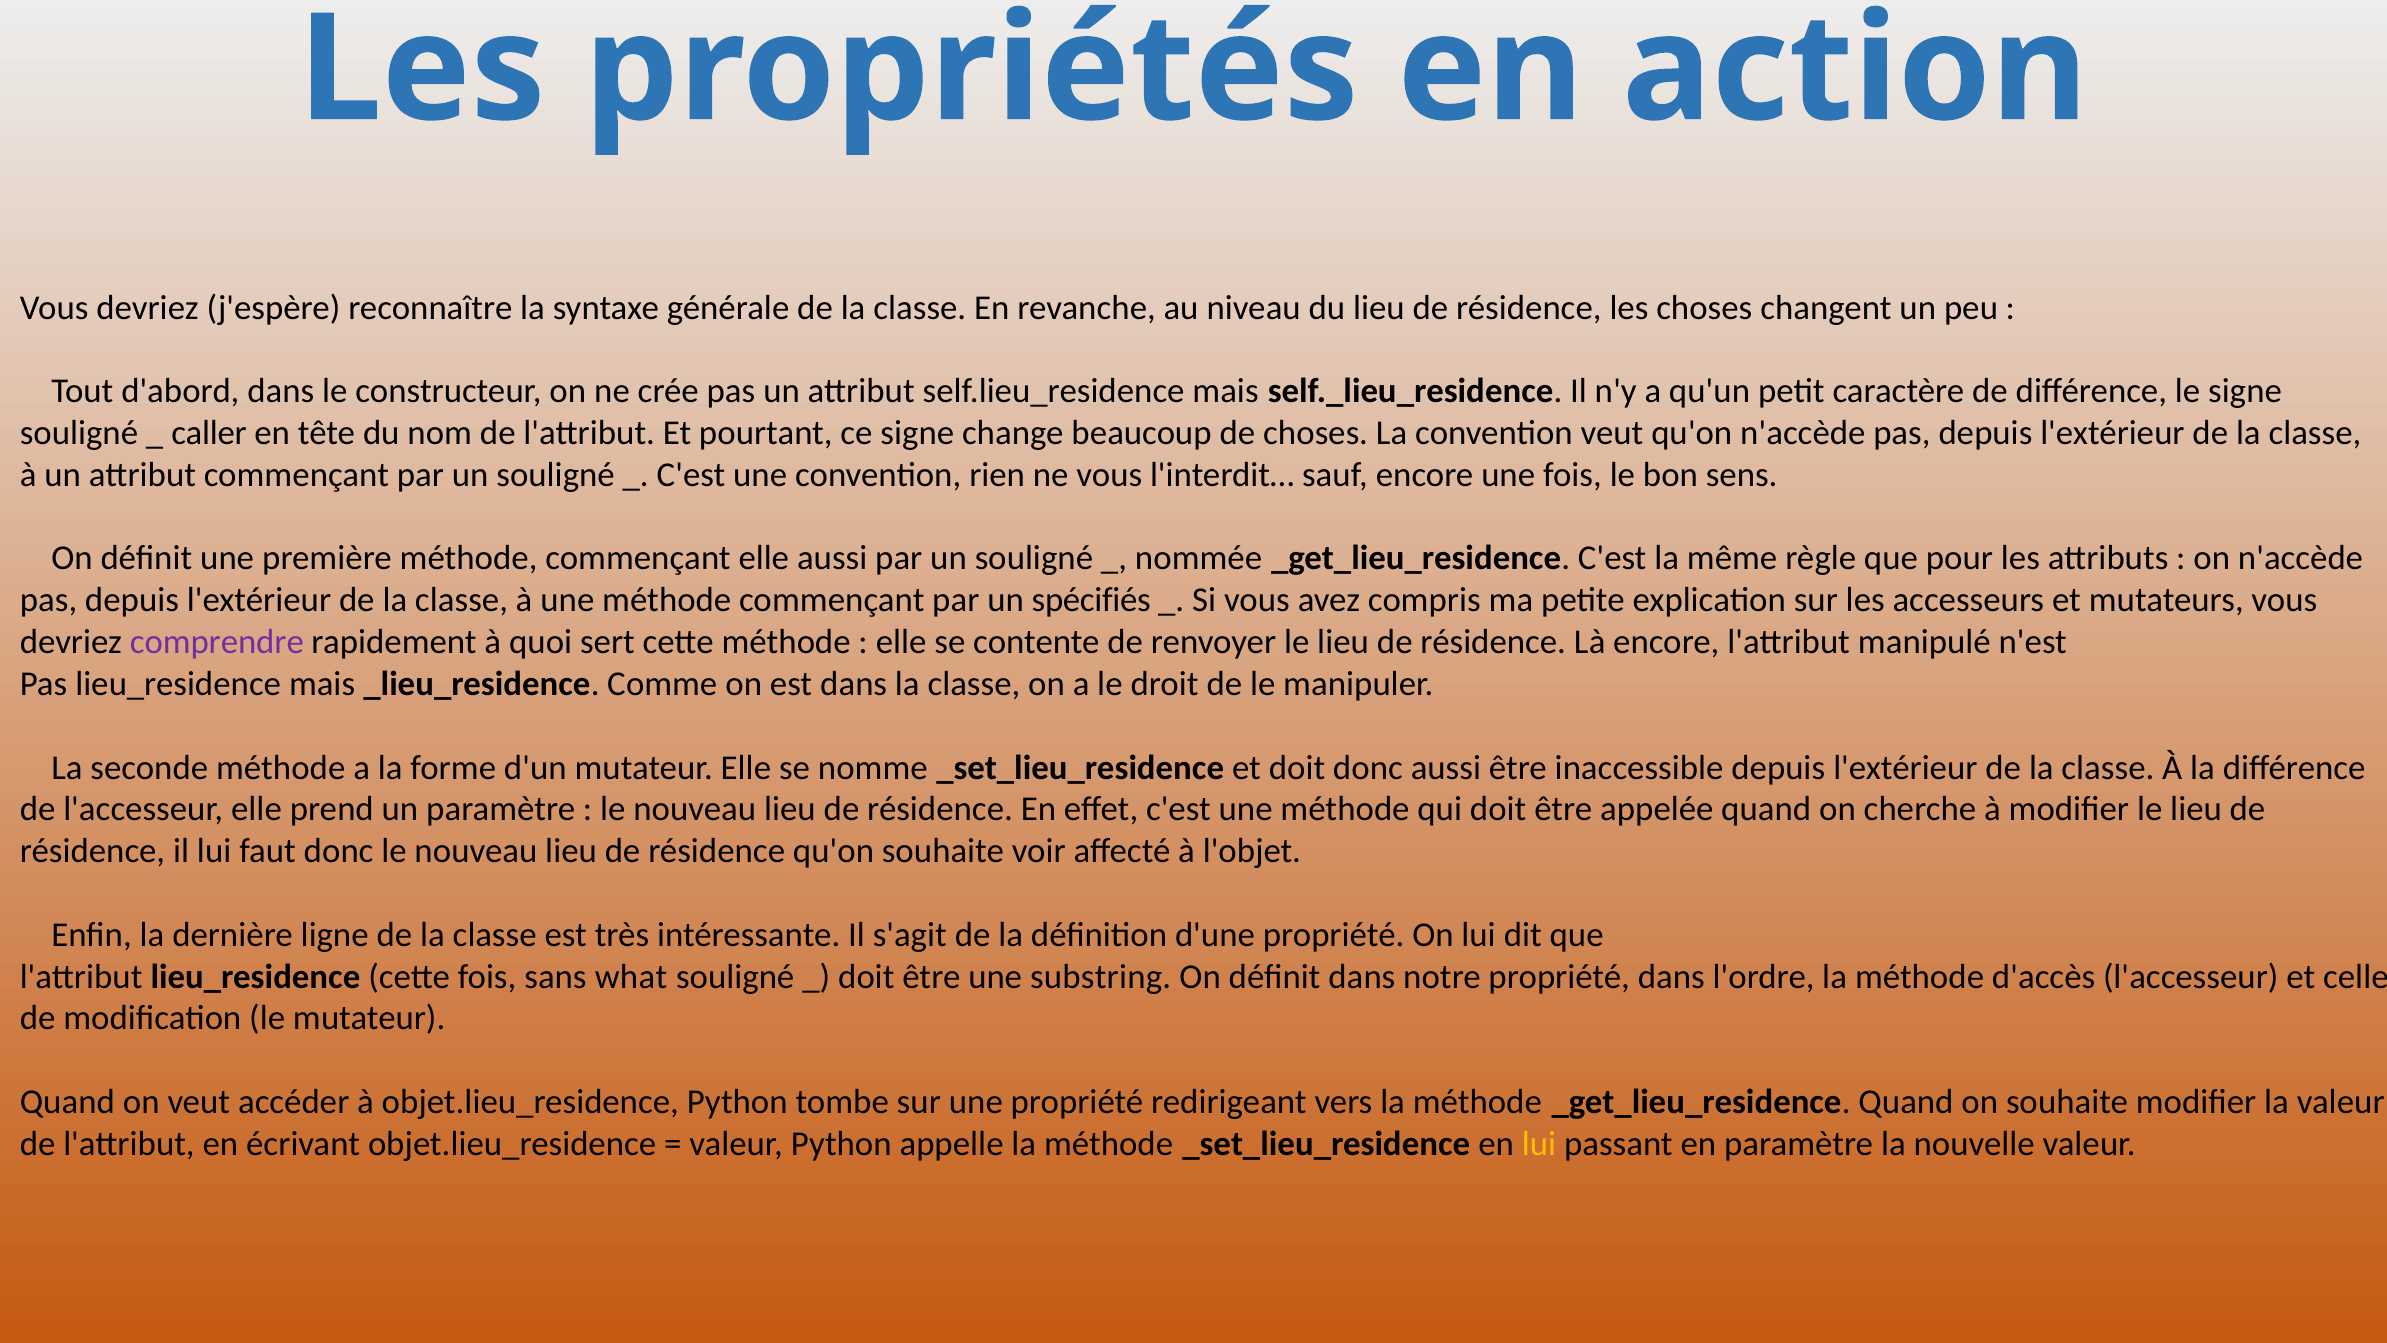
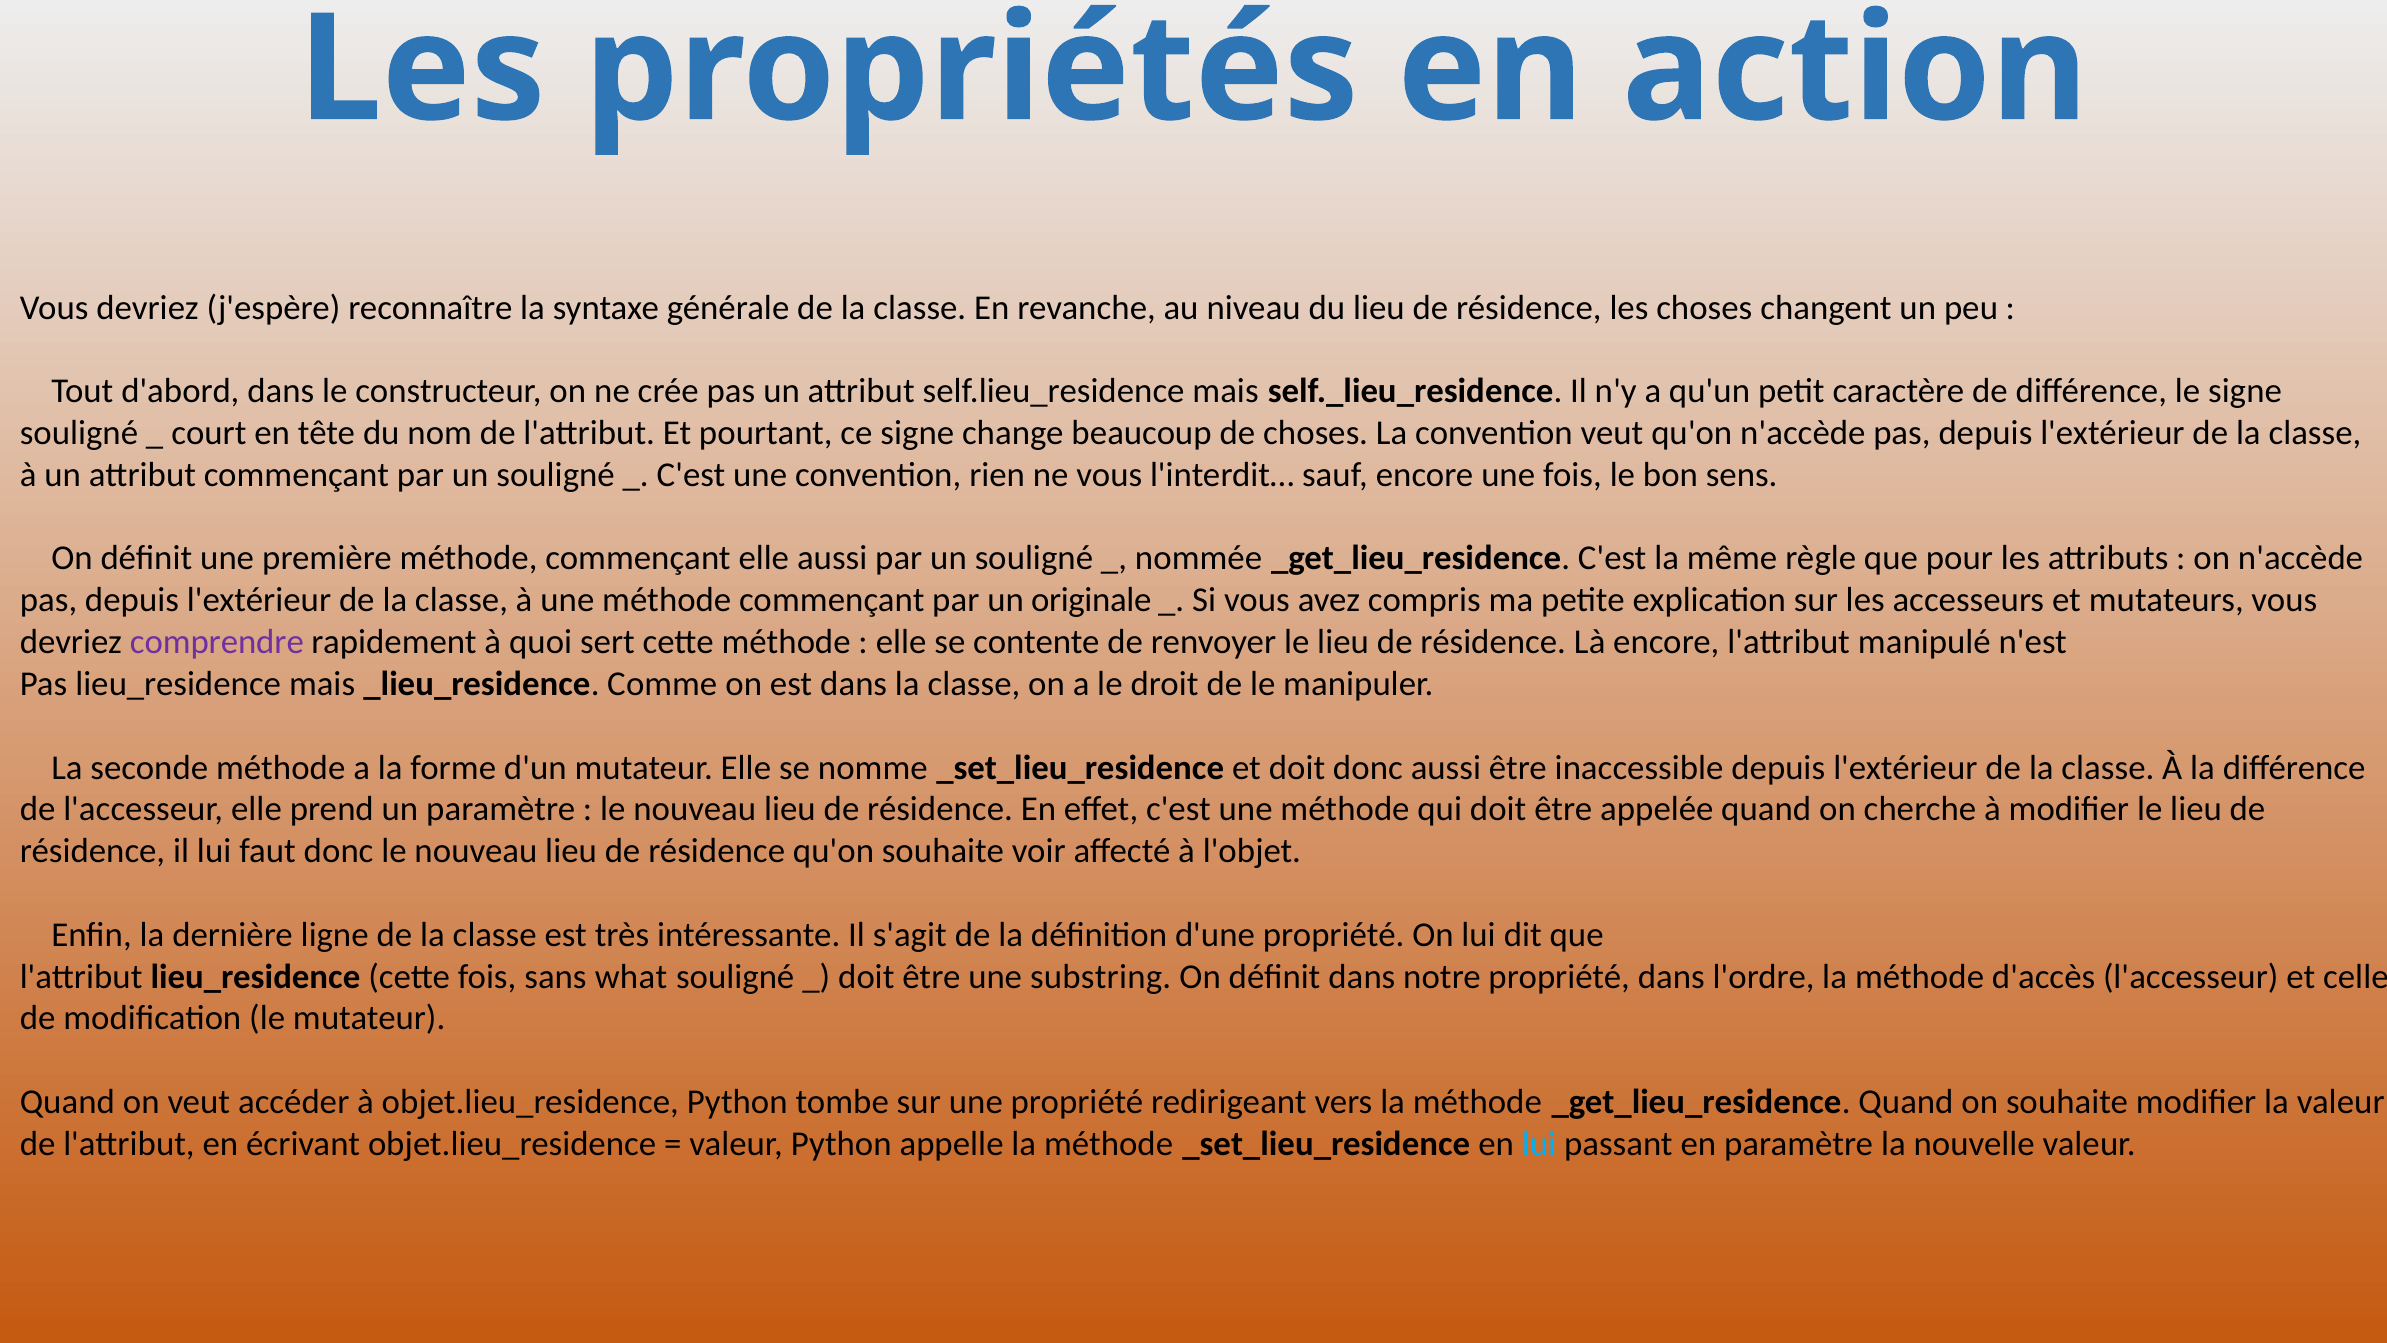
caller: caller -> court
spécifiés: spécifiés -> originale
lui at (1539, 1143) colour: yellow -> light blue
